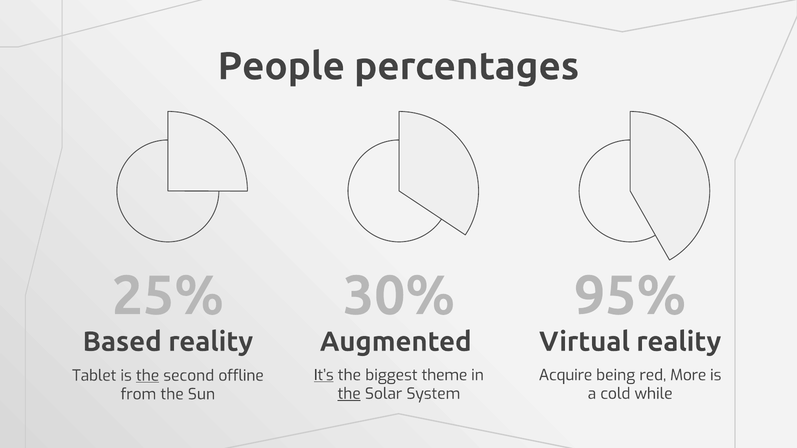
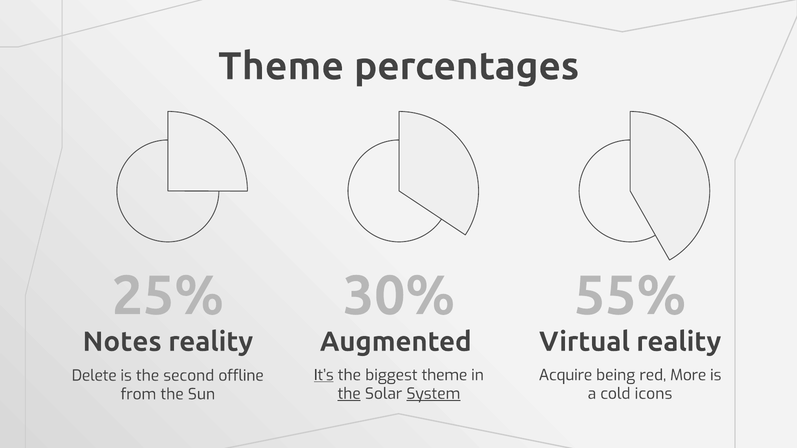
People at (281, 66): People -> Theme
95%: 95% -> 55%
Based: Based -> Notes
Tablet: Tablet -> Delete
the at (148, 376) underline: present -> none
System underline: none -> present
while: while -> icons
